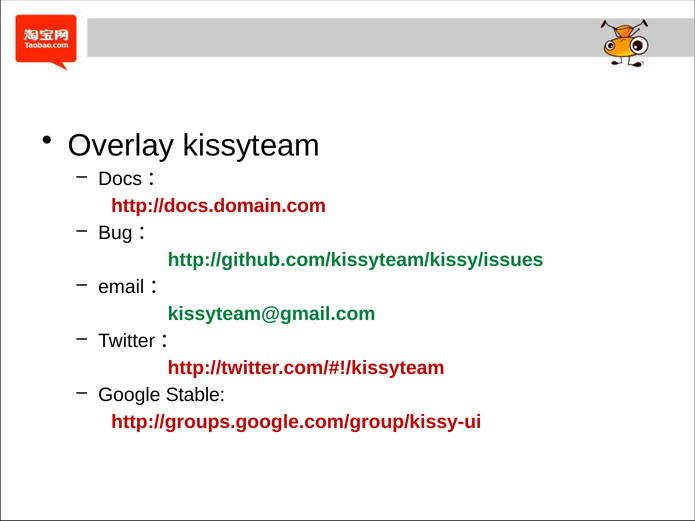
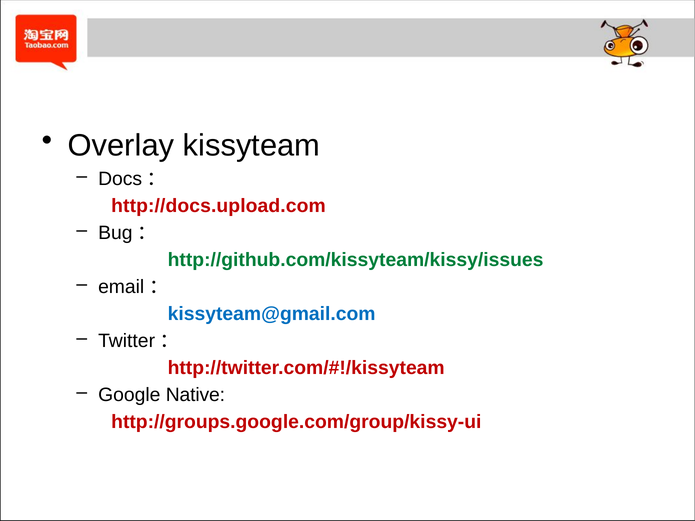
http://docs.domain.com: http://docs.domain.com -> http://docs.upload.com
kissyteam@gmail.com colour: green -> blue
Stable: Stable -> Native
